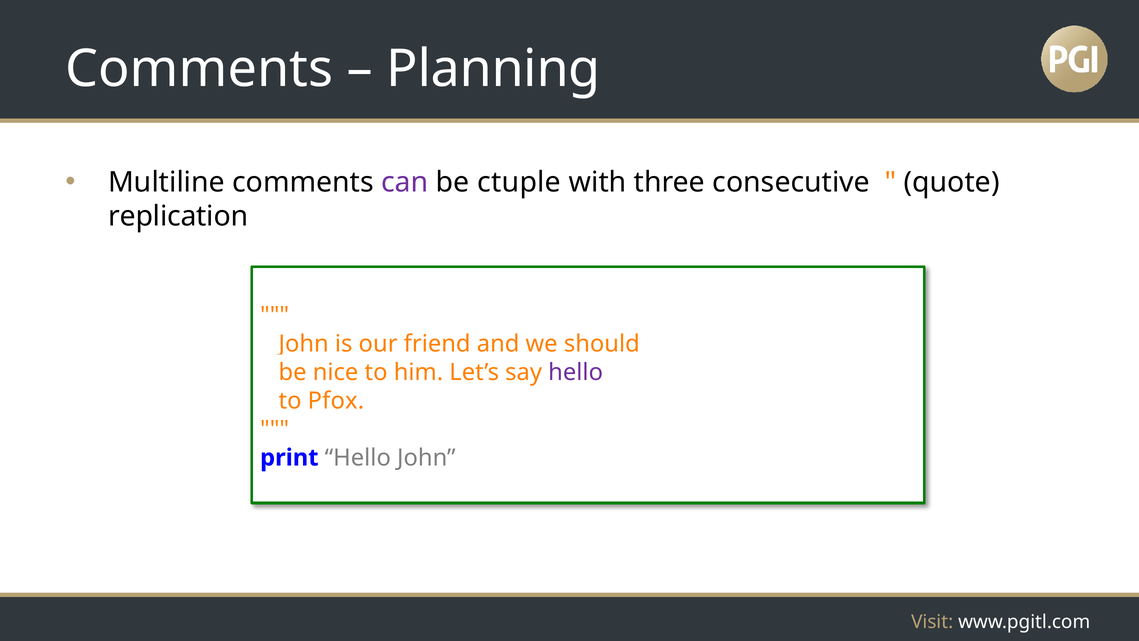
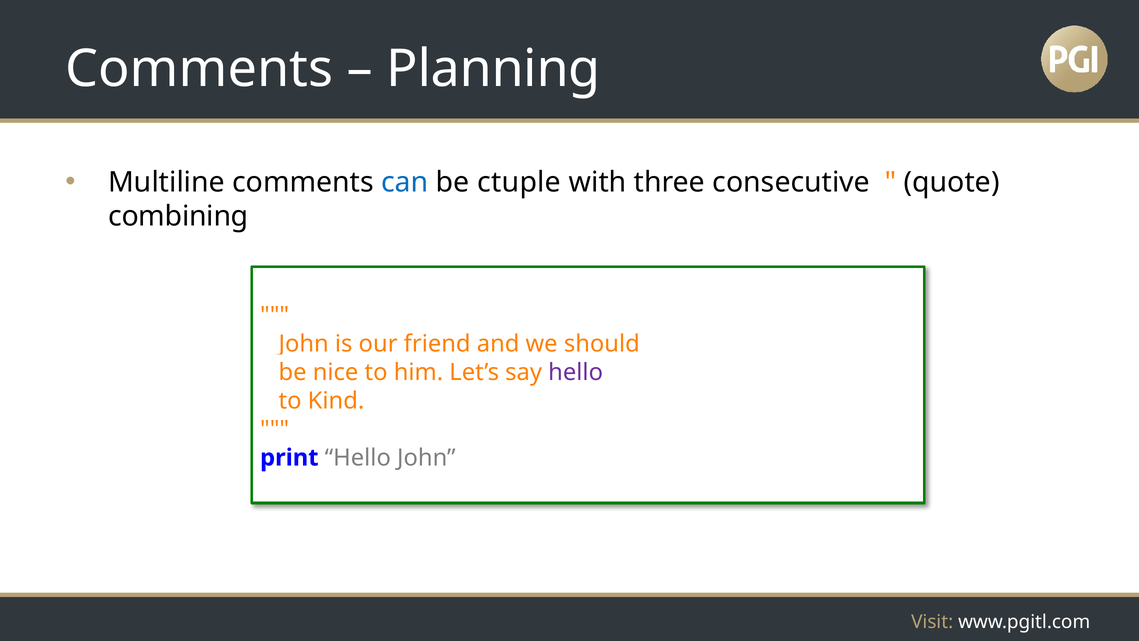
can colour: purple -> blue
replication: replication -> combining
Pfox: Pfox -> Kind
